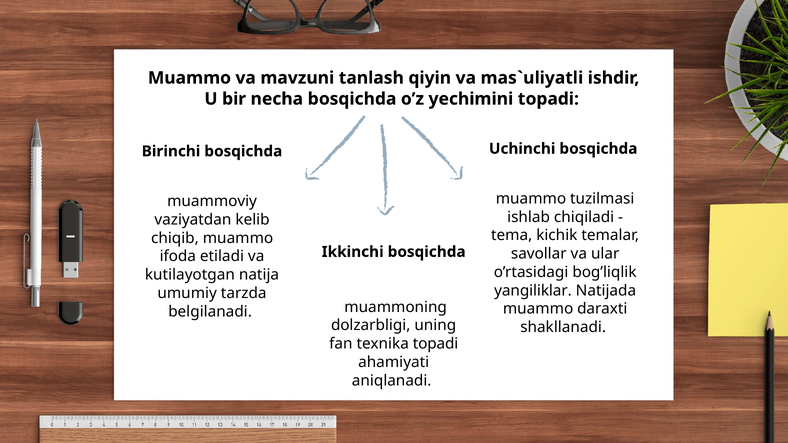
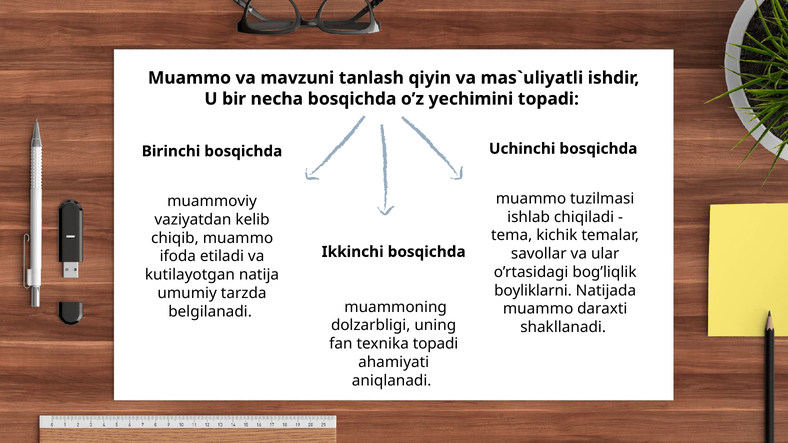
yangiliklar: yangiliklar -> bоyliklarni
